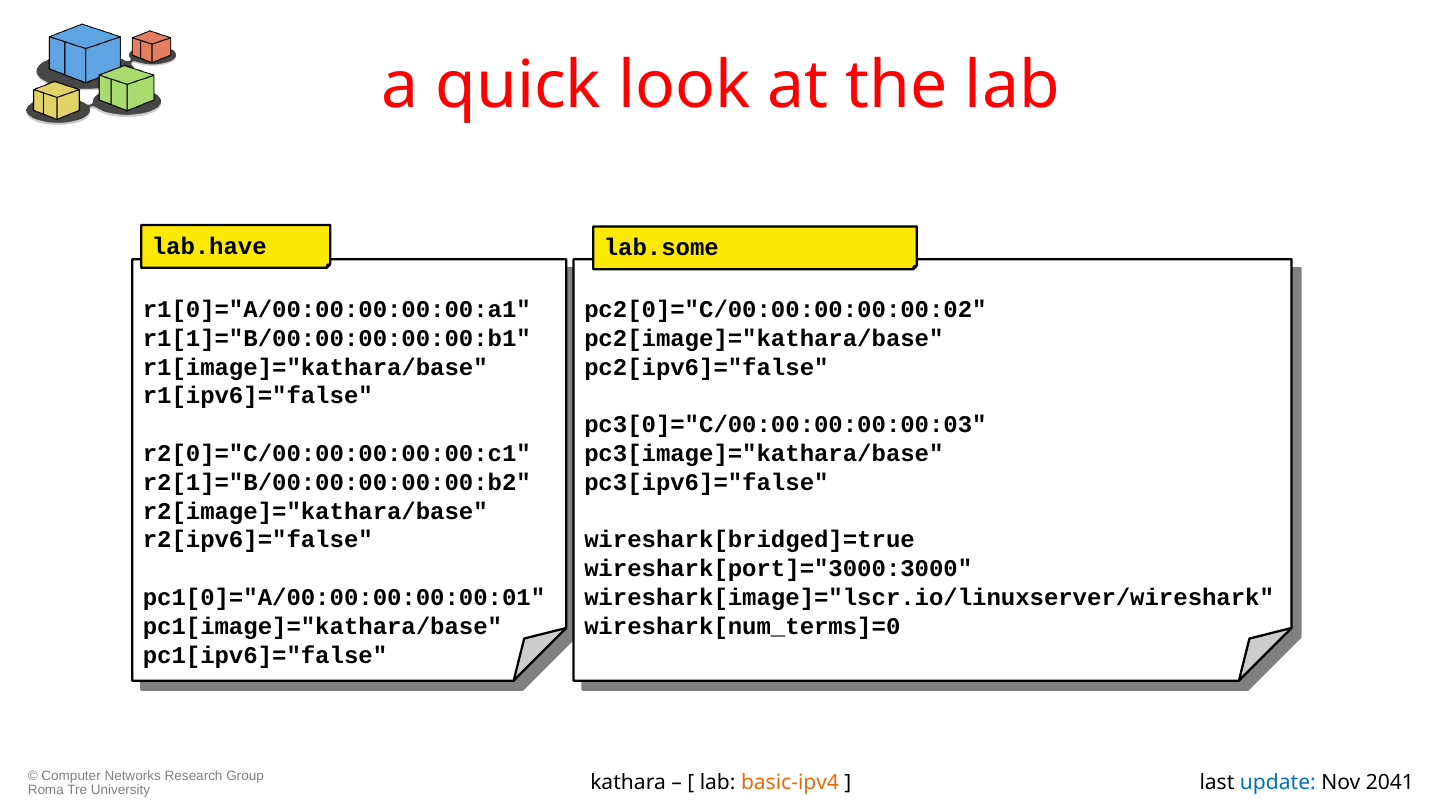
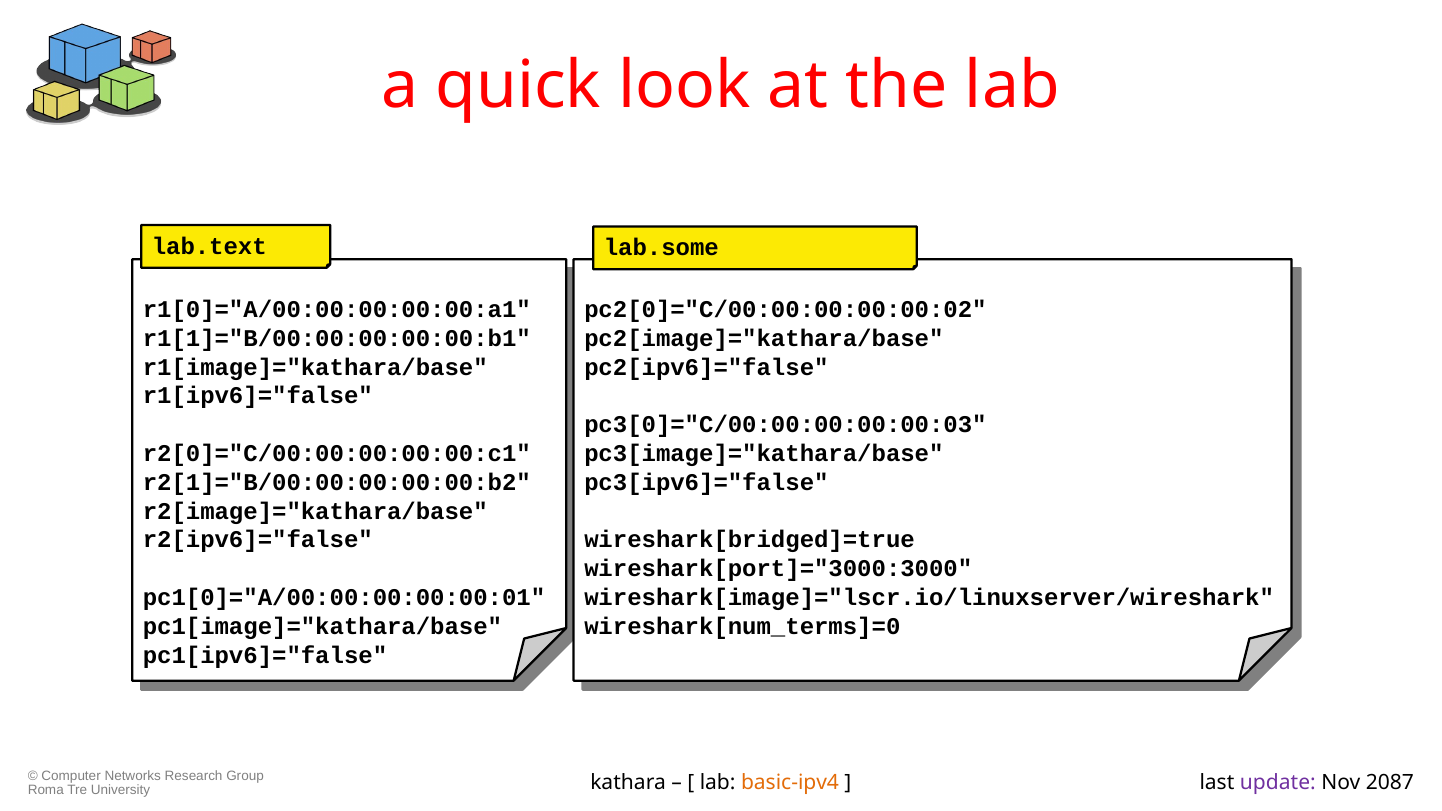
lab.have: lab.have -> lab.text
update colour: blue -> purple
2041: 2041 -> 2087
